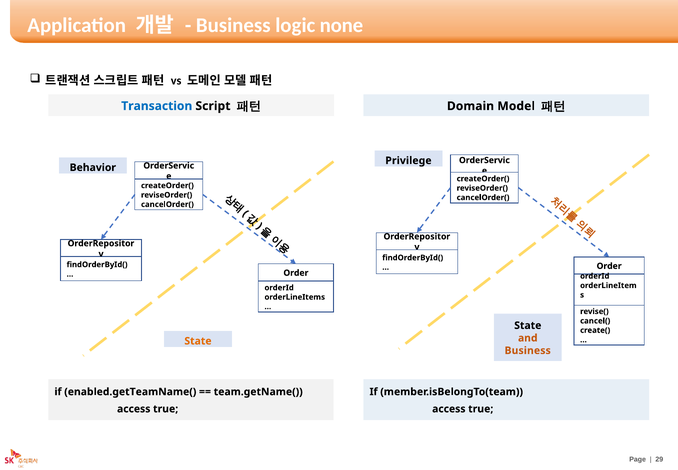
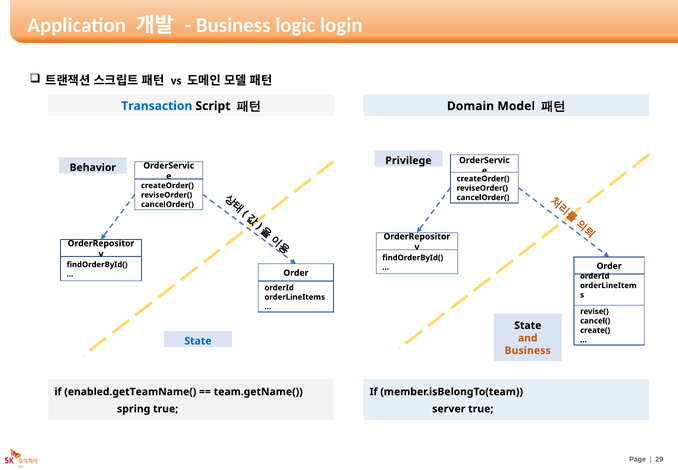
none: none -> login
State at (198, 341) colour: orange -> blue
access at (134, 408): access -> spring
access at (449, 408): access -> server
